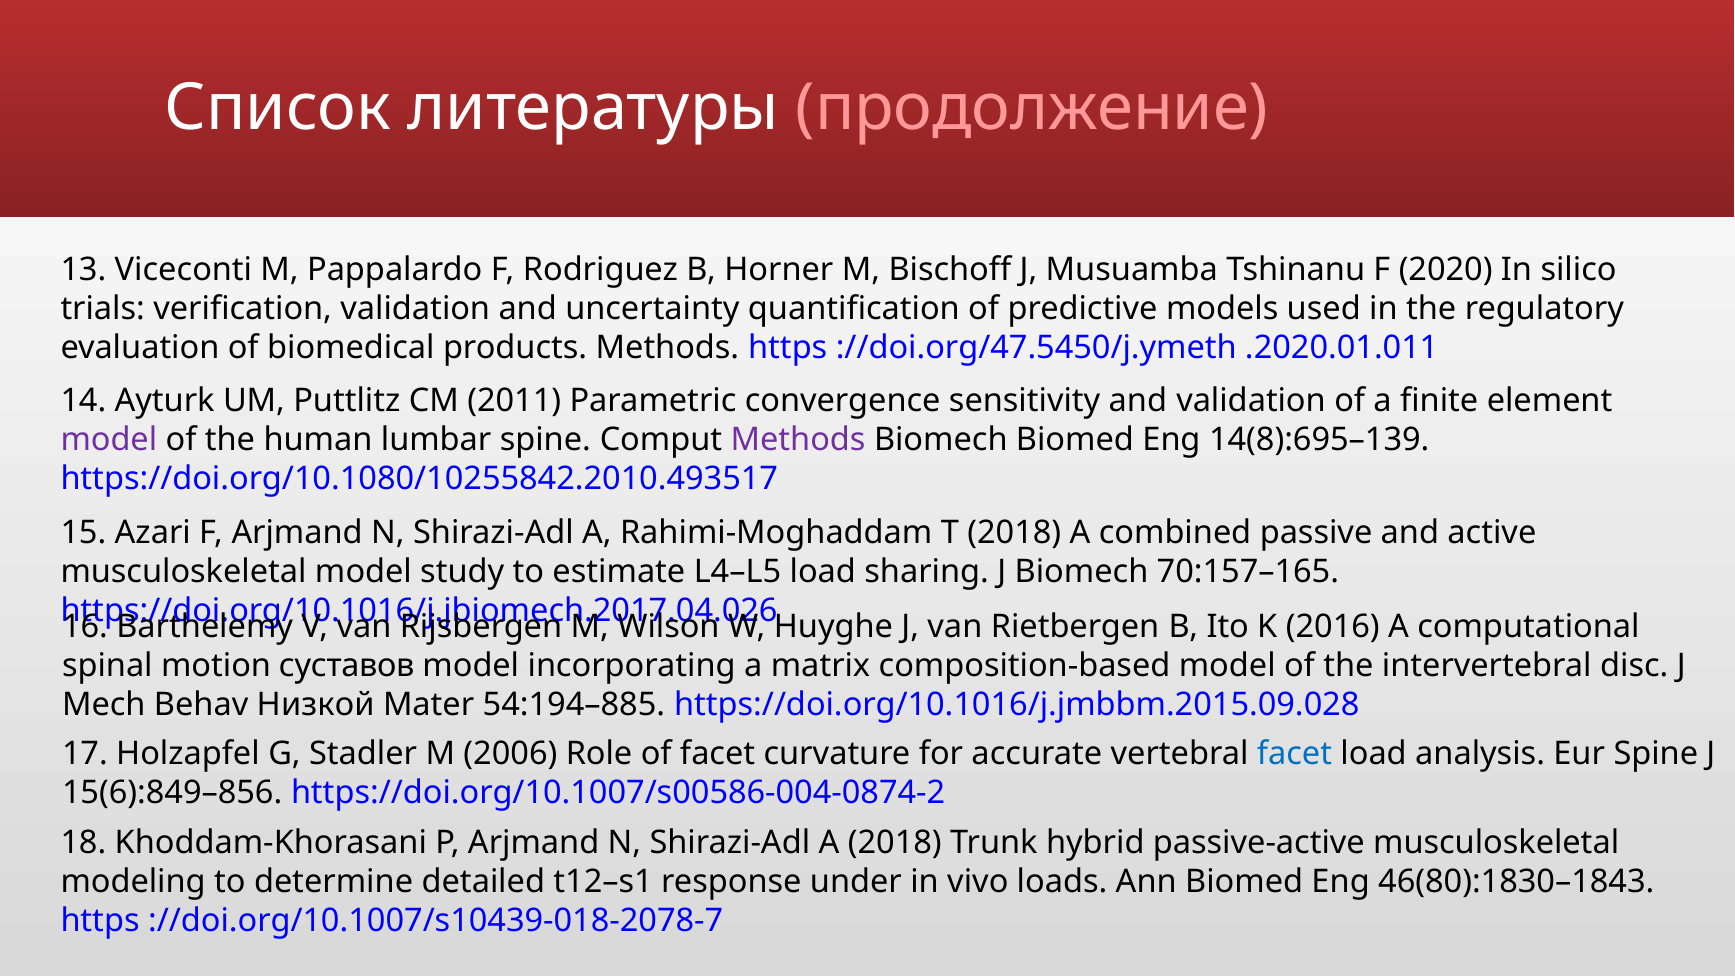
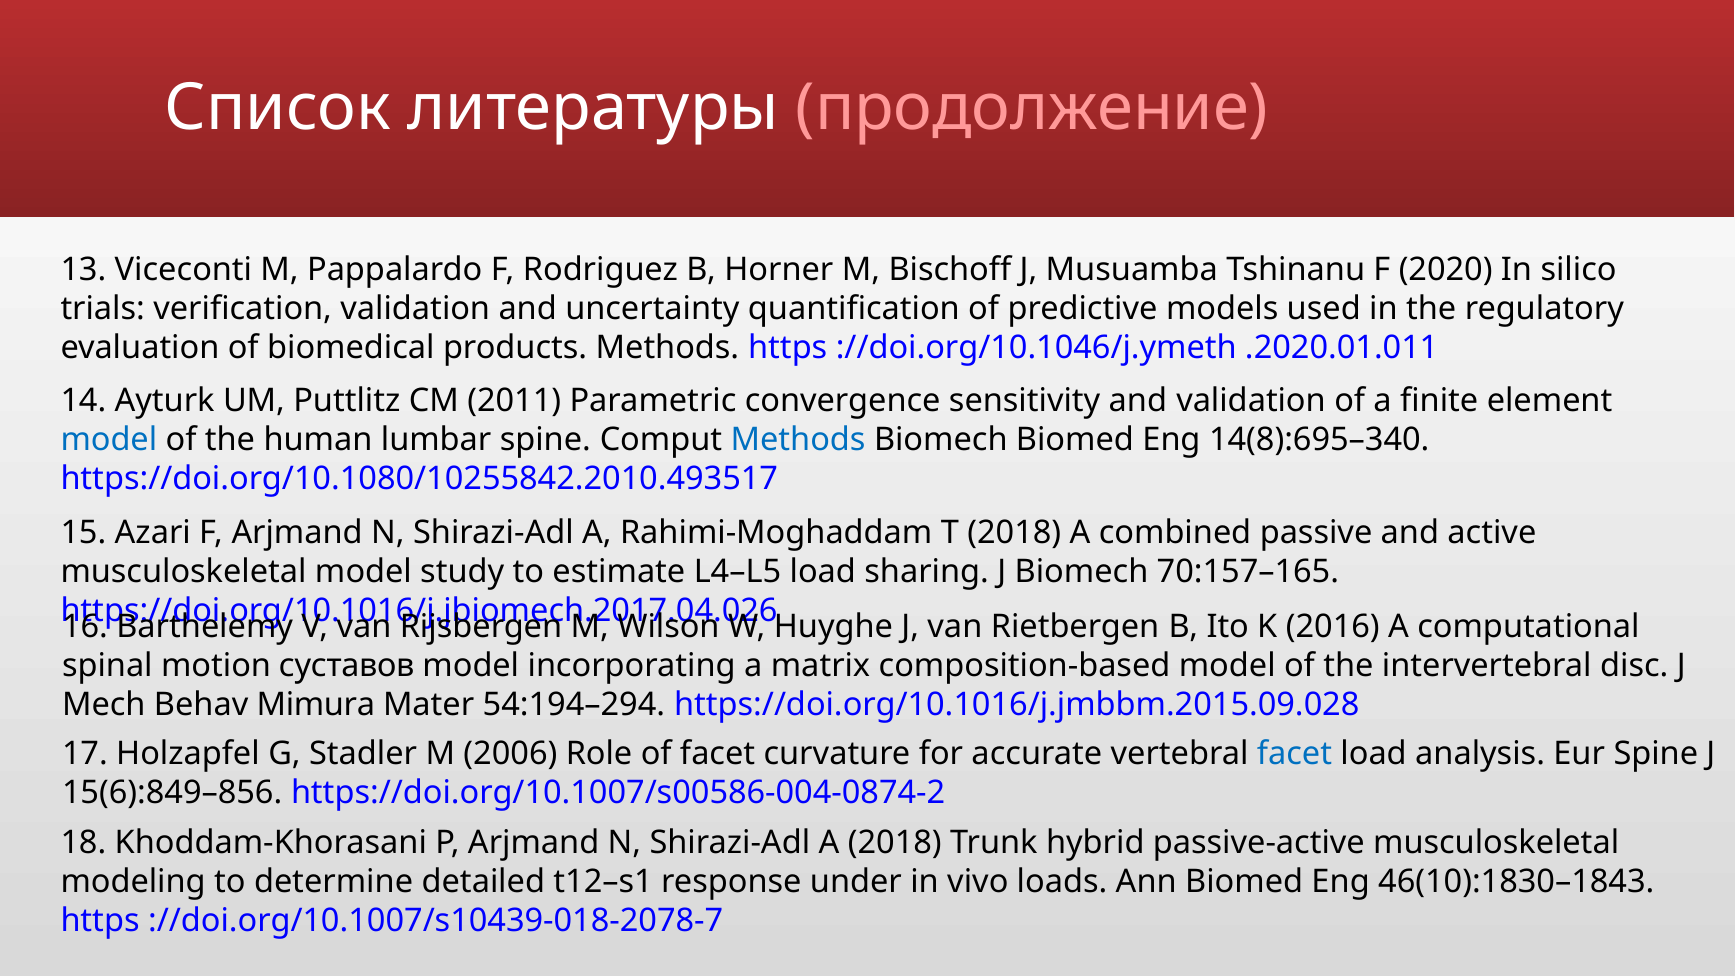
://doi.org/47.5450/j.ymeth: ://doi.org/47.5450/j.ymeth -> ://doi.org/10.1046/j.ymeth
model at (109, 440) colour: purple -> blue
Methods at (798, 440) colour: purple -> blue
14(8):695–139: 14(8):695–139 -> 14(8):695–340
Низкой: Низкой -> Mimura
54:194–885: 54:194–885 -> 54:194–294
46(80):1830–1843: 46(80):1830–1843 -> 46(10):1830–1843
